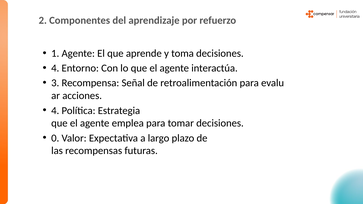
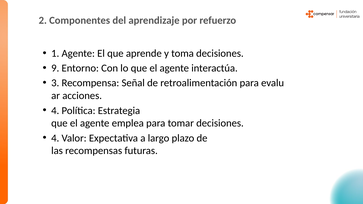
4 at (55, 68): 4 -> 9
0 at (55, 138): 0 -> 4
